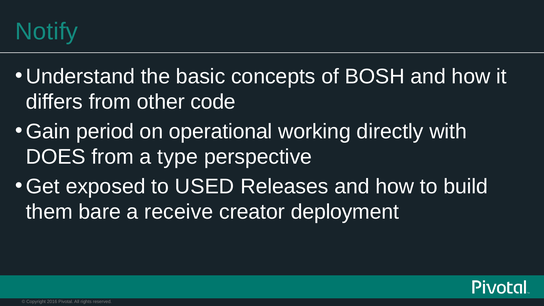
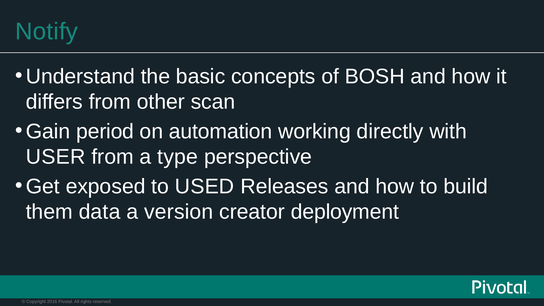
code: code -> scan
operational: operational -> automation
DOES: DOES -> USER
bare: bare -> data
receive: receive -> version
